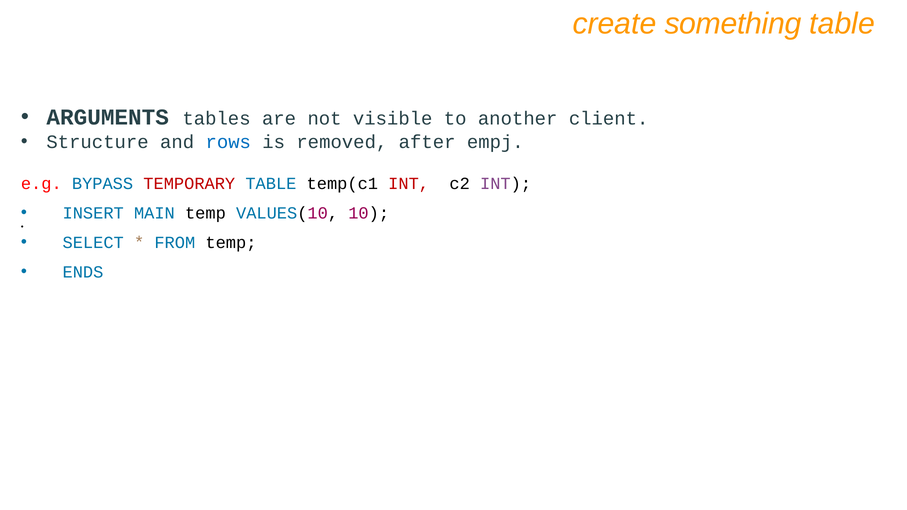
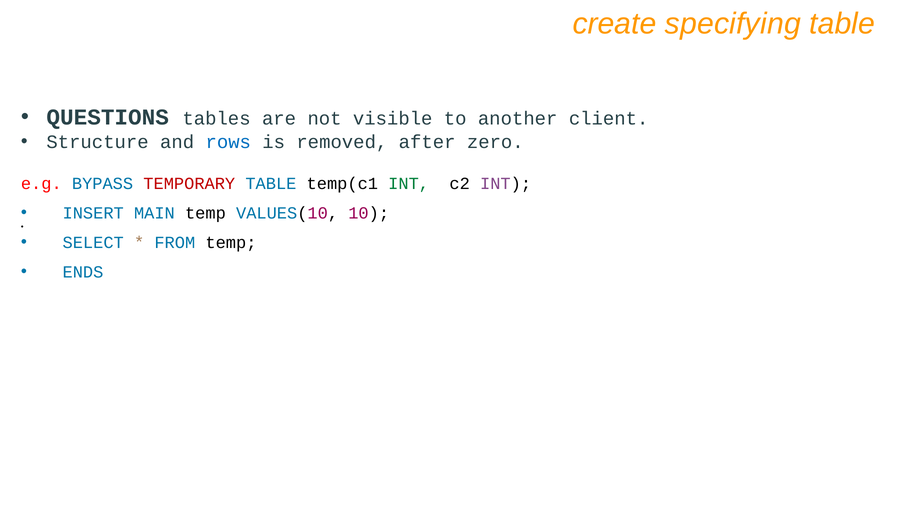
something: something -> specifying
ARGUMENTS: ARGUMENTS -> QUESTIONS
empj: empj -> zero
INT at (409, 184) colour: red -> green
